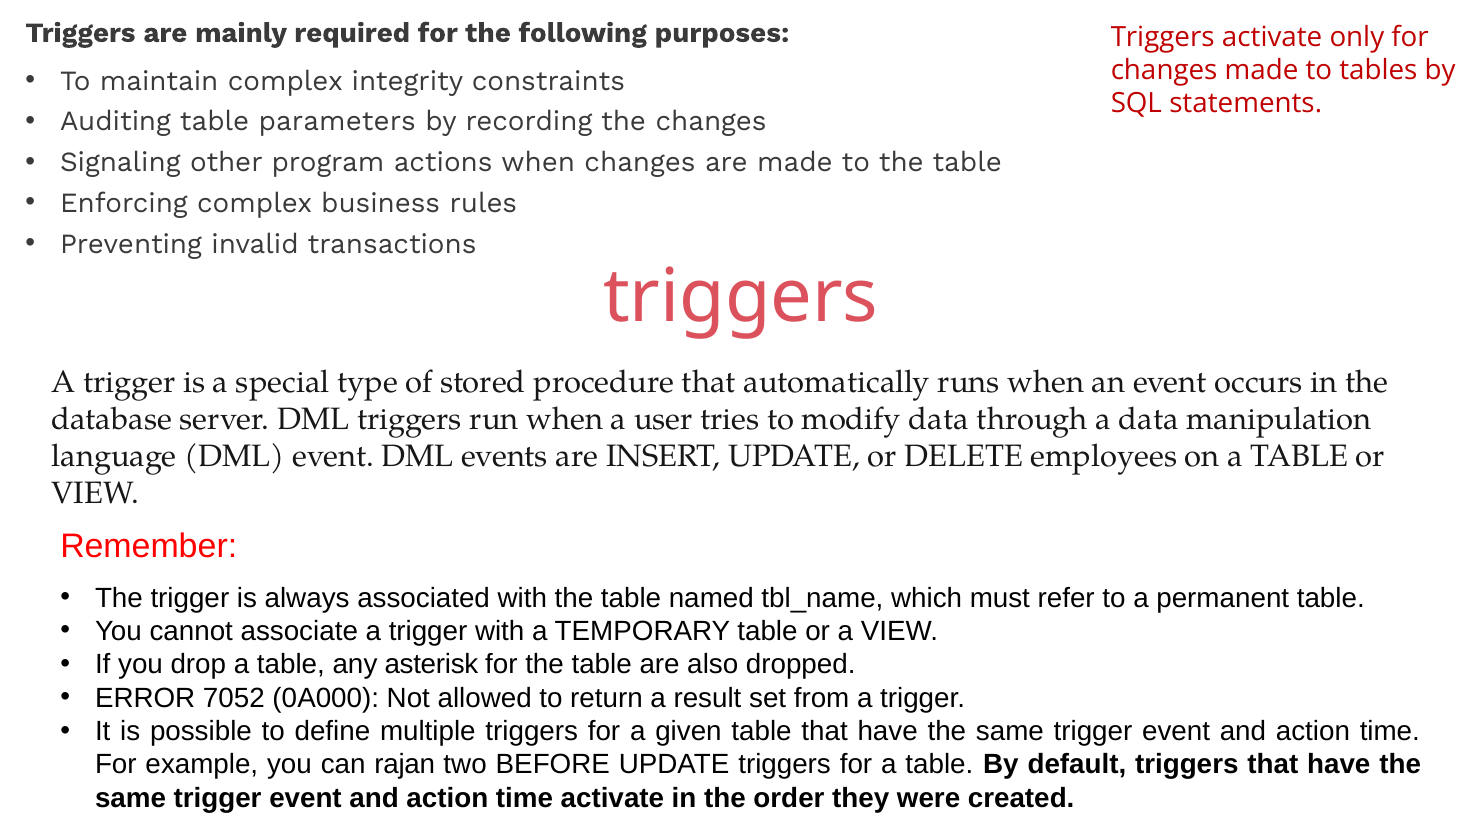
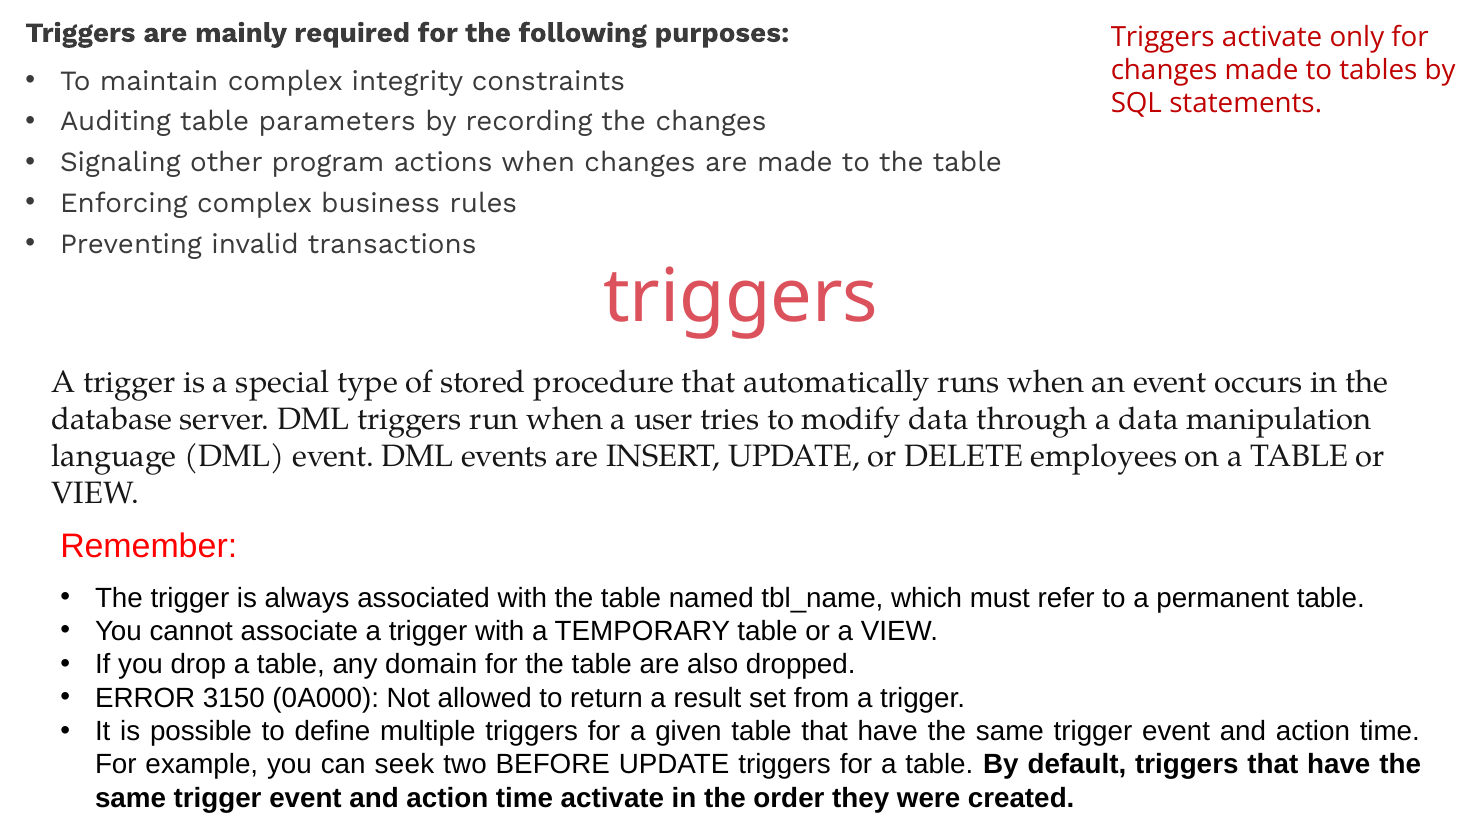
asterisk: asterisk -> domain
7052: 7052 -> 3150
rajan: rajan -> seek
